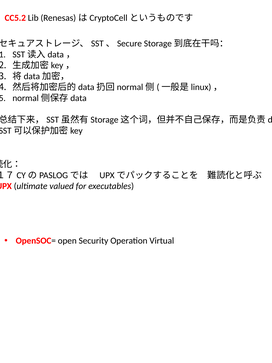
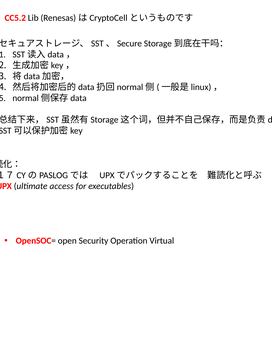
valued: valued -> access
